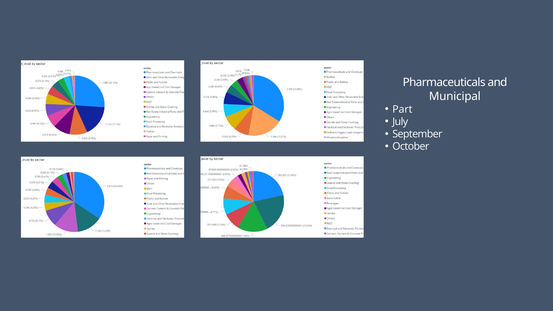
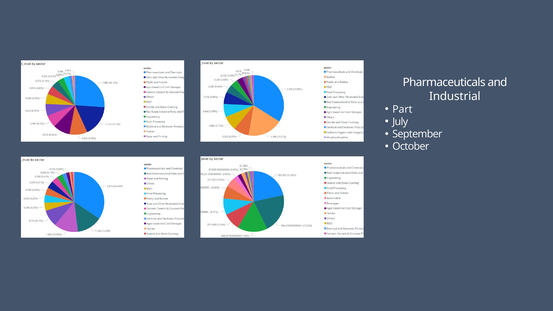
Municipal: Municipal -> Industrial
